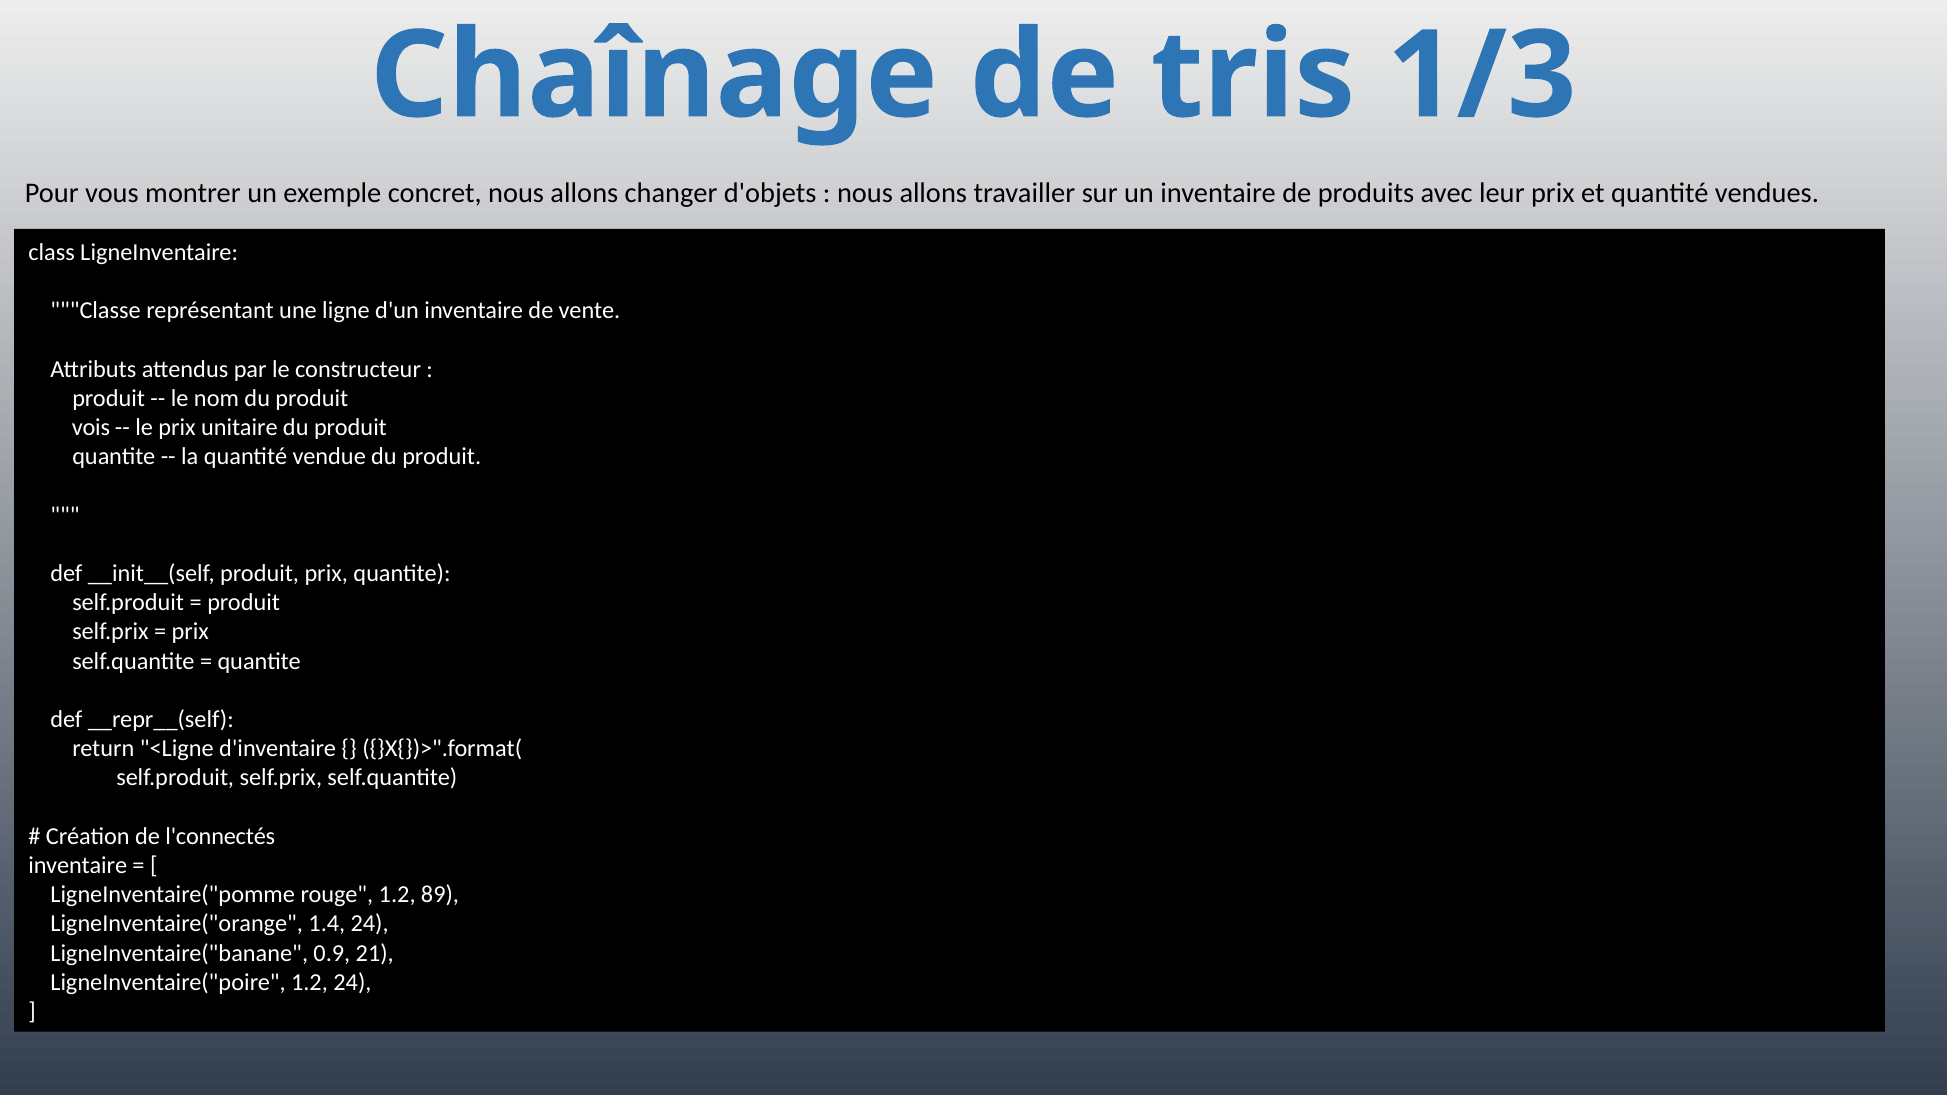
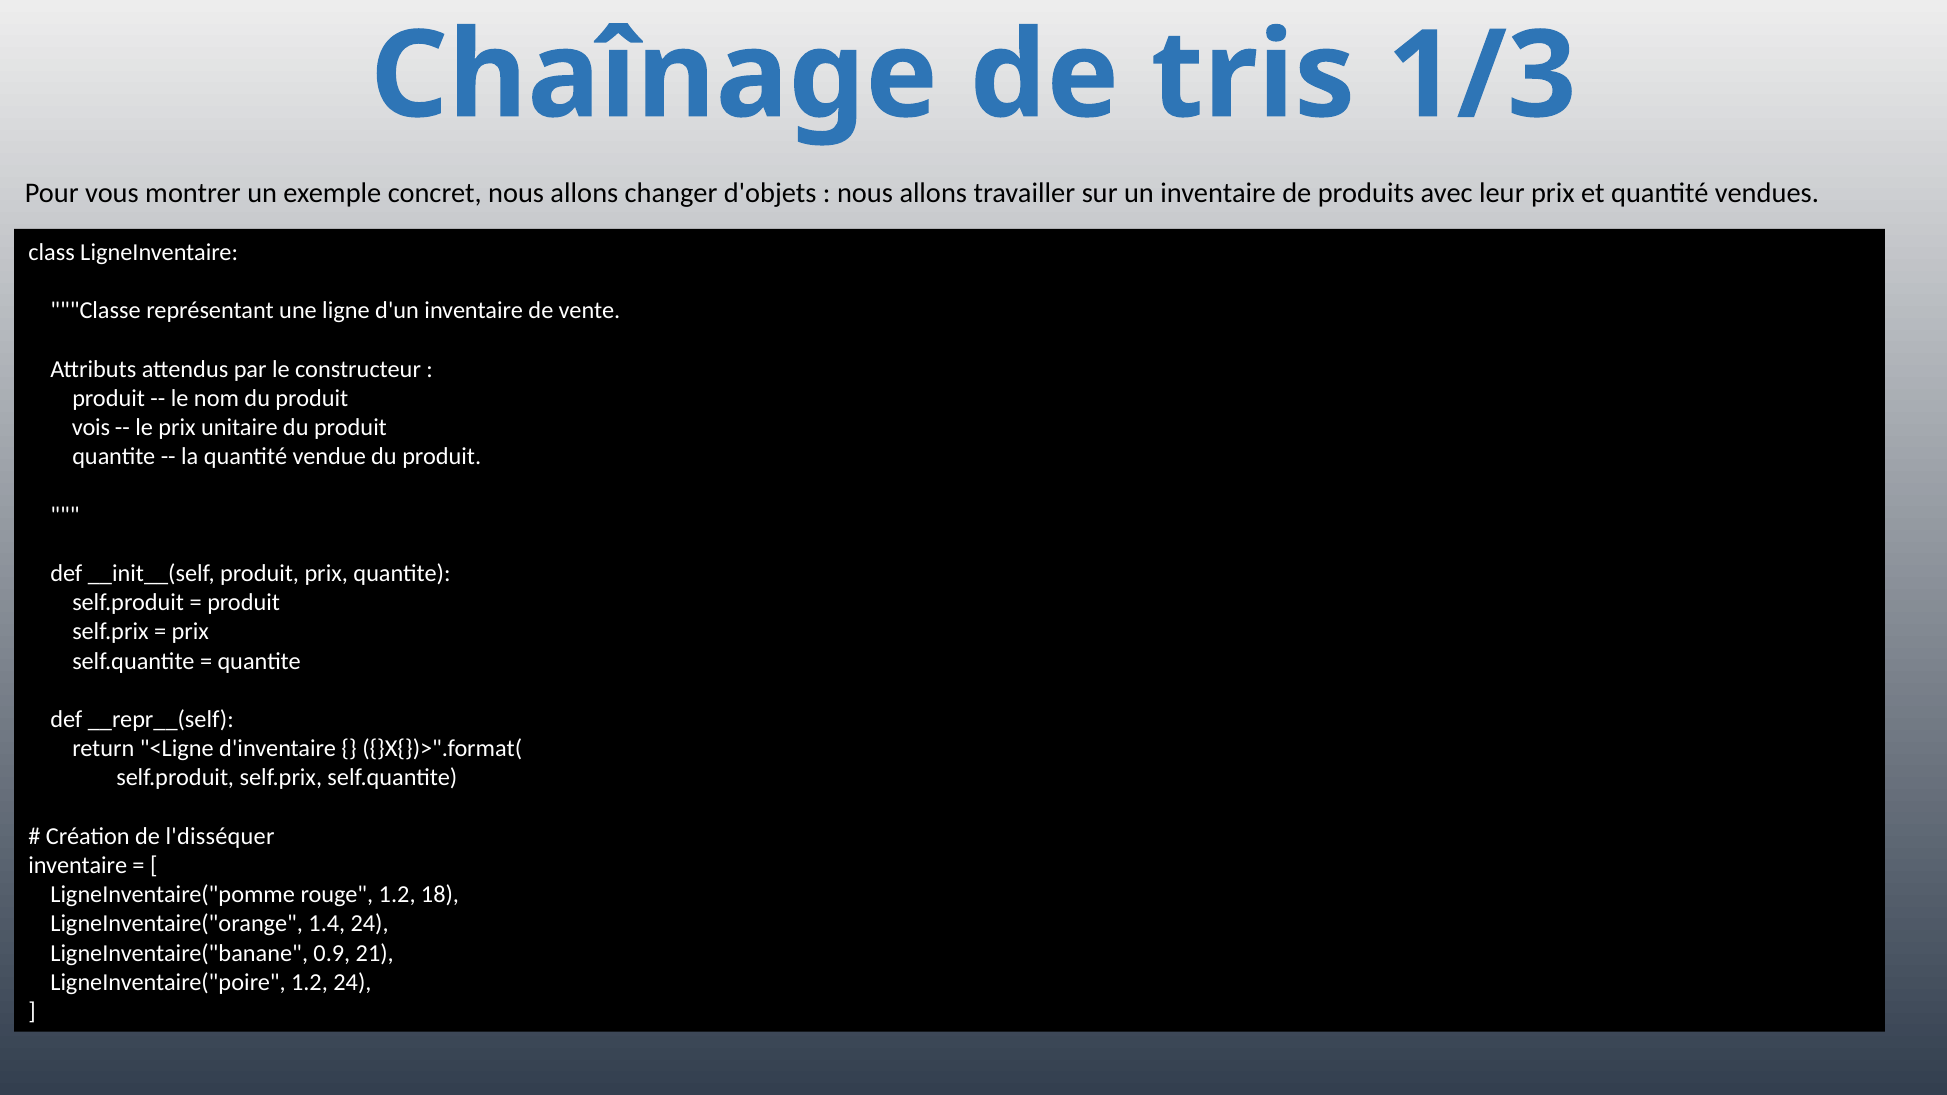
l'connectés: l'connectés -> l'disséquer
89: 89 -> 18
